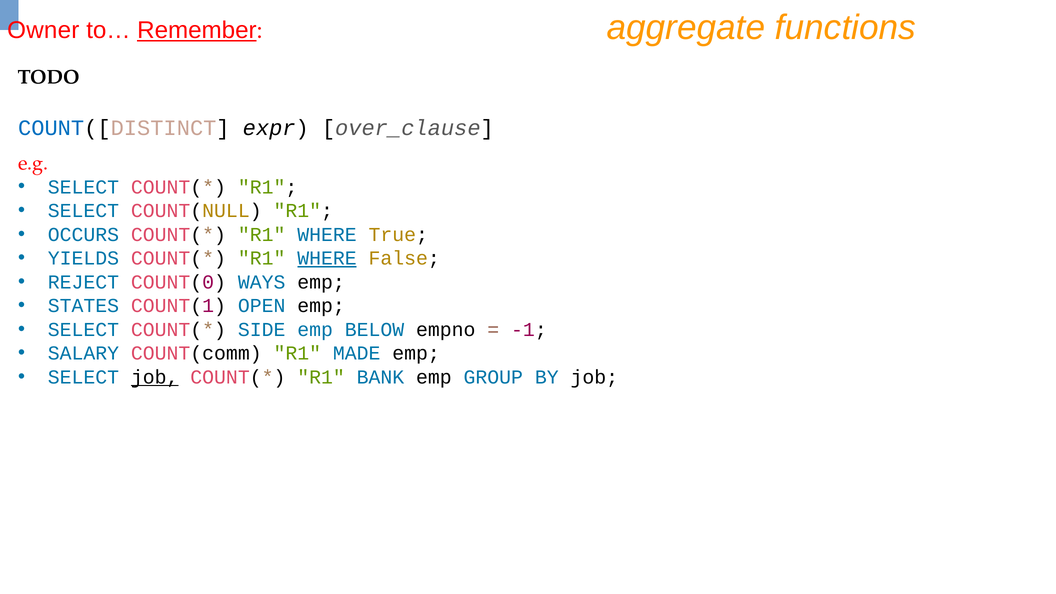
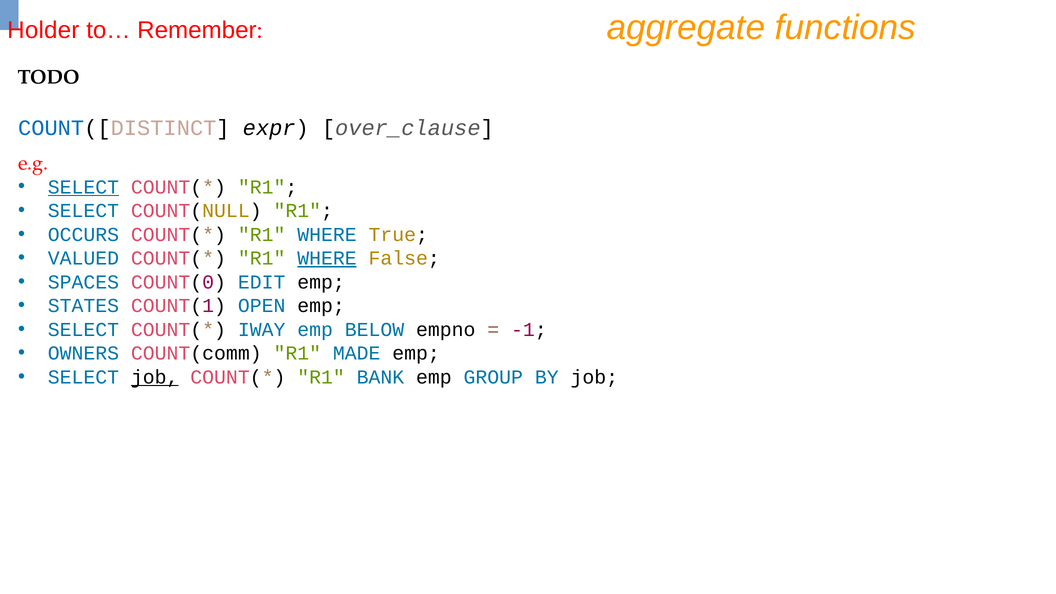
Owner: Owner -> Holder
Remember underline: present -> none
SELECT at (83, 187) underline: none -> present
YIELDS: YIELDS -> VALUED
REJECT: REJECT -> SPACES
WAYS: WAYS -> EDIT
SIDE: SIDE -> IWAY
SALARY: SALARY -> OWNERS
